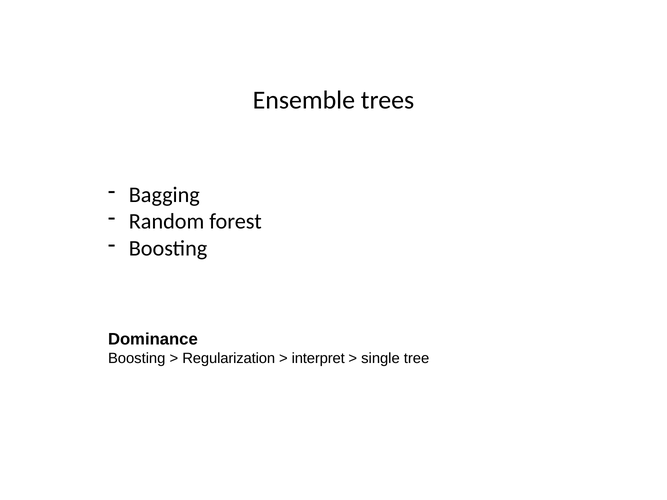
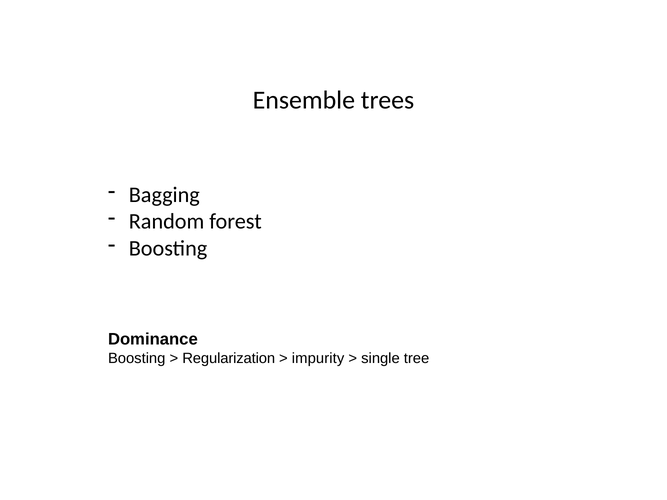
interpret: interpret -> impurity
